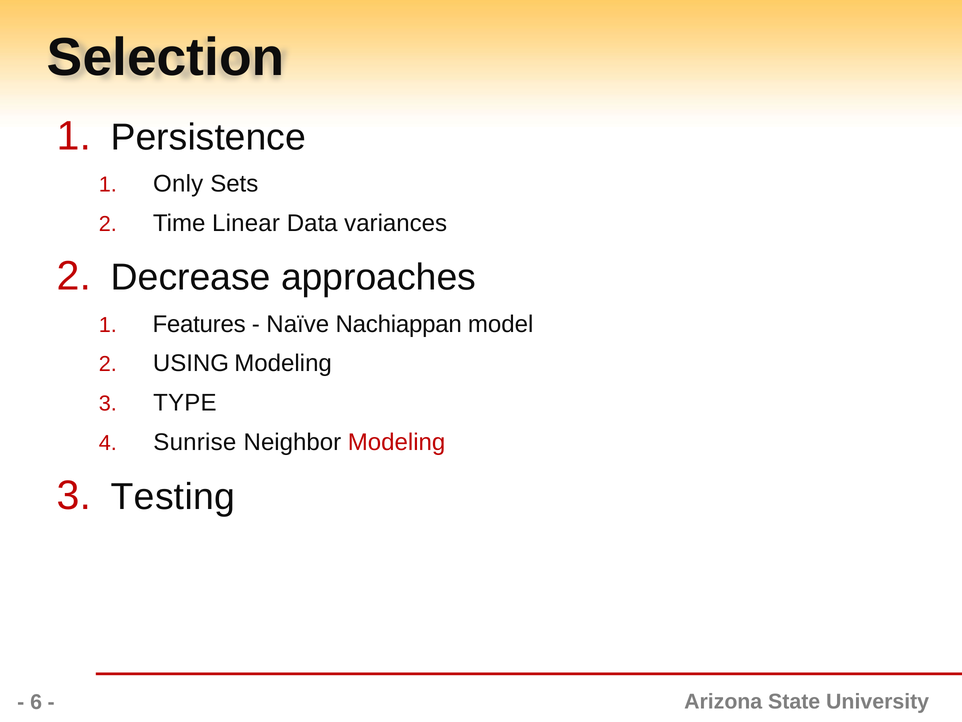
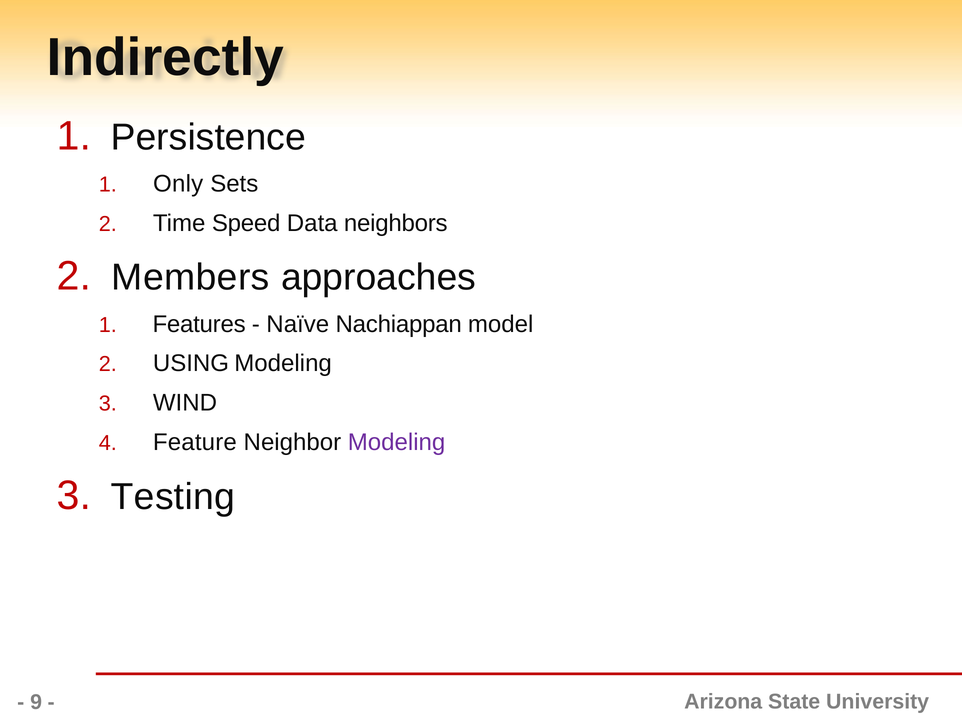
Selection: Selection -> Indirectly
Linear: Linear -> Speed
variances: variances -> neighbors
Decrease: Decrease -> Members
TYPE: TYPE -> WIND
Sunrise: Sunrise -> Feature
Modeling at (397, 442) colour: red -> purple
6: 6 -> 9
